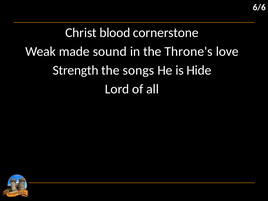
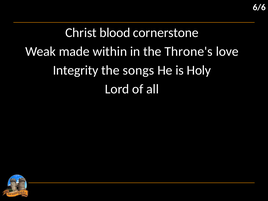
sound: sound -> within
Strength: Strength -> Integrity
Hide: Hide -> Holy
